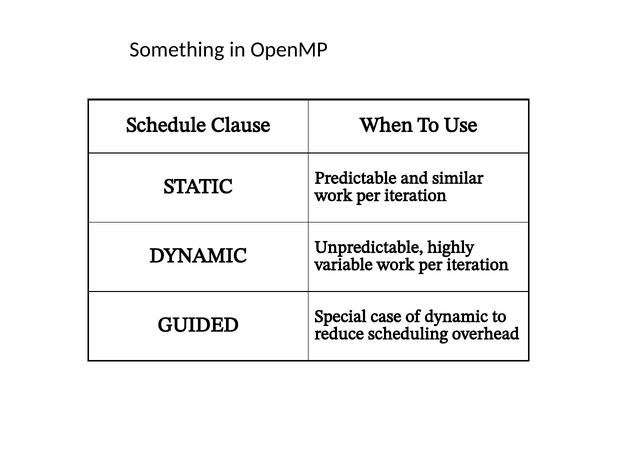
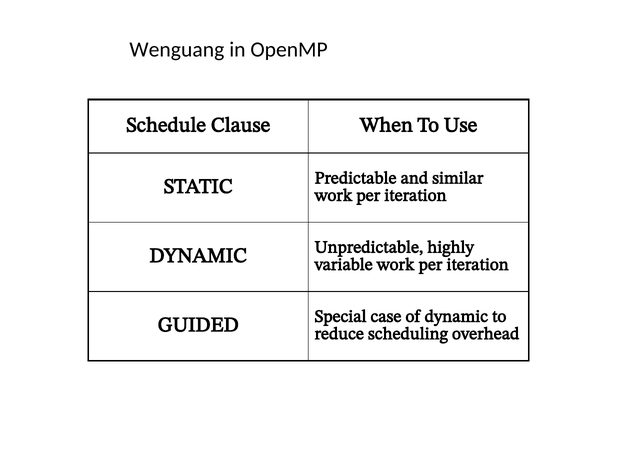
Something: Something -> Wenguang
